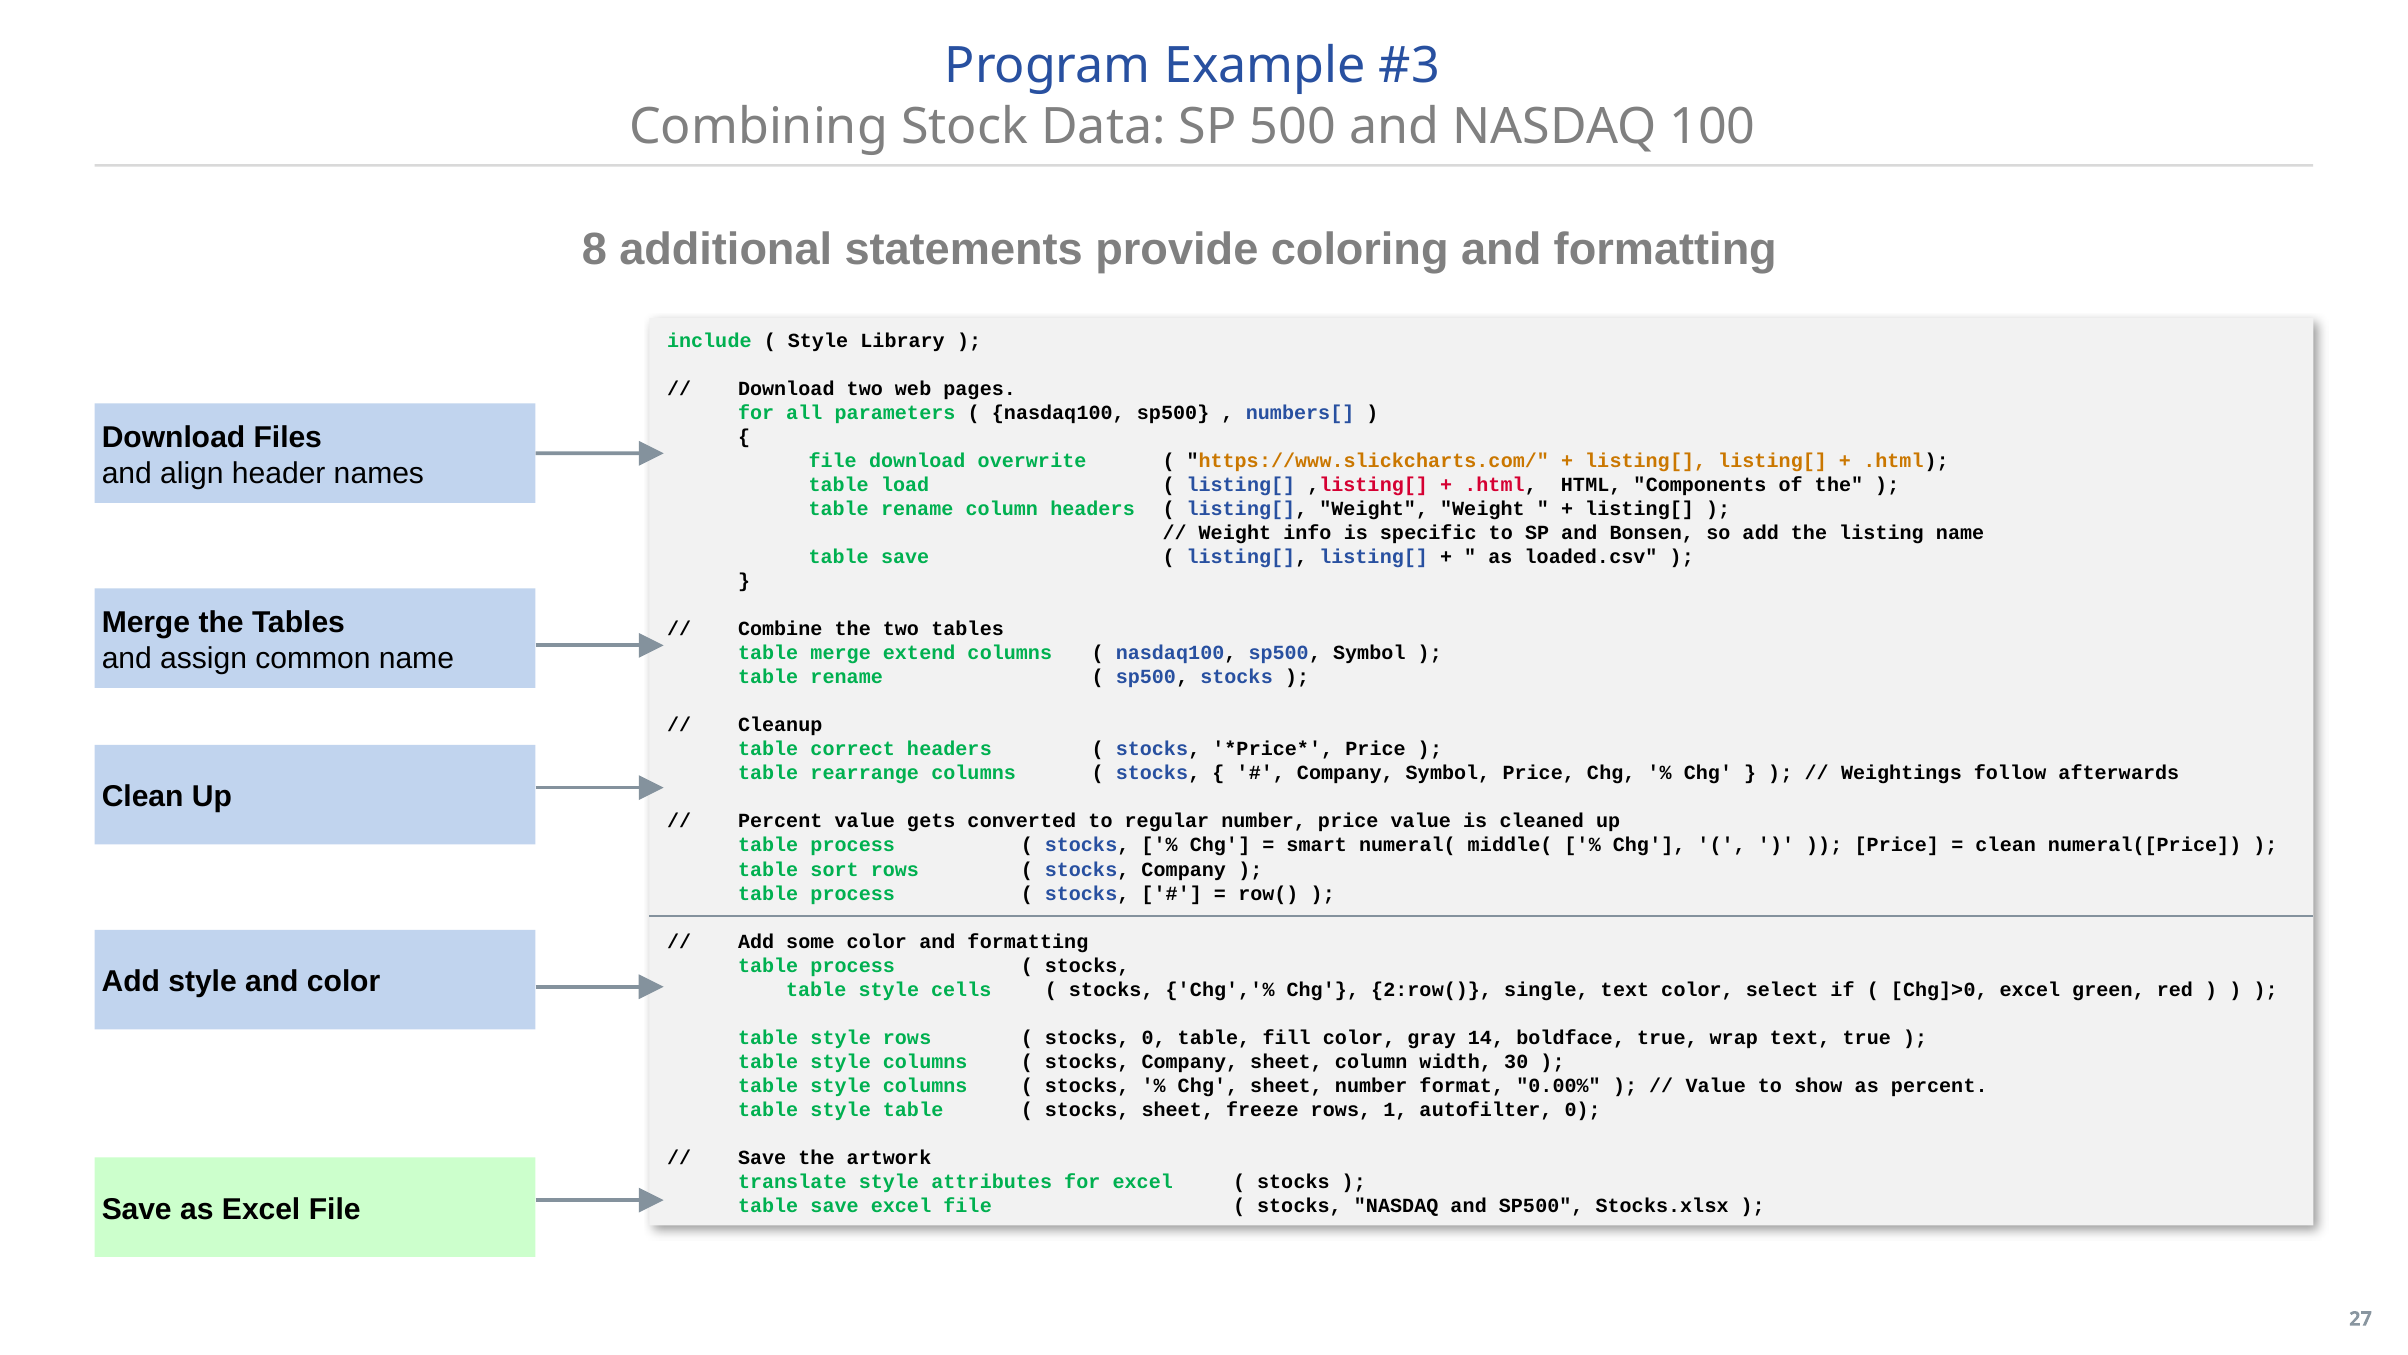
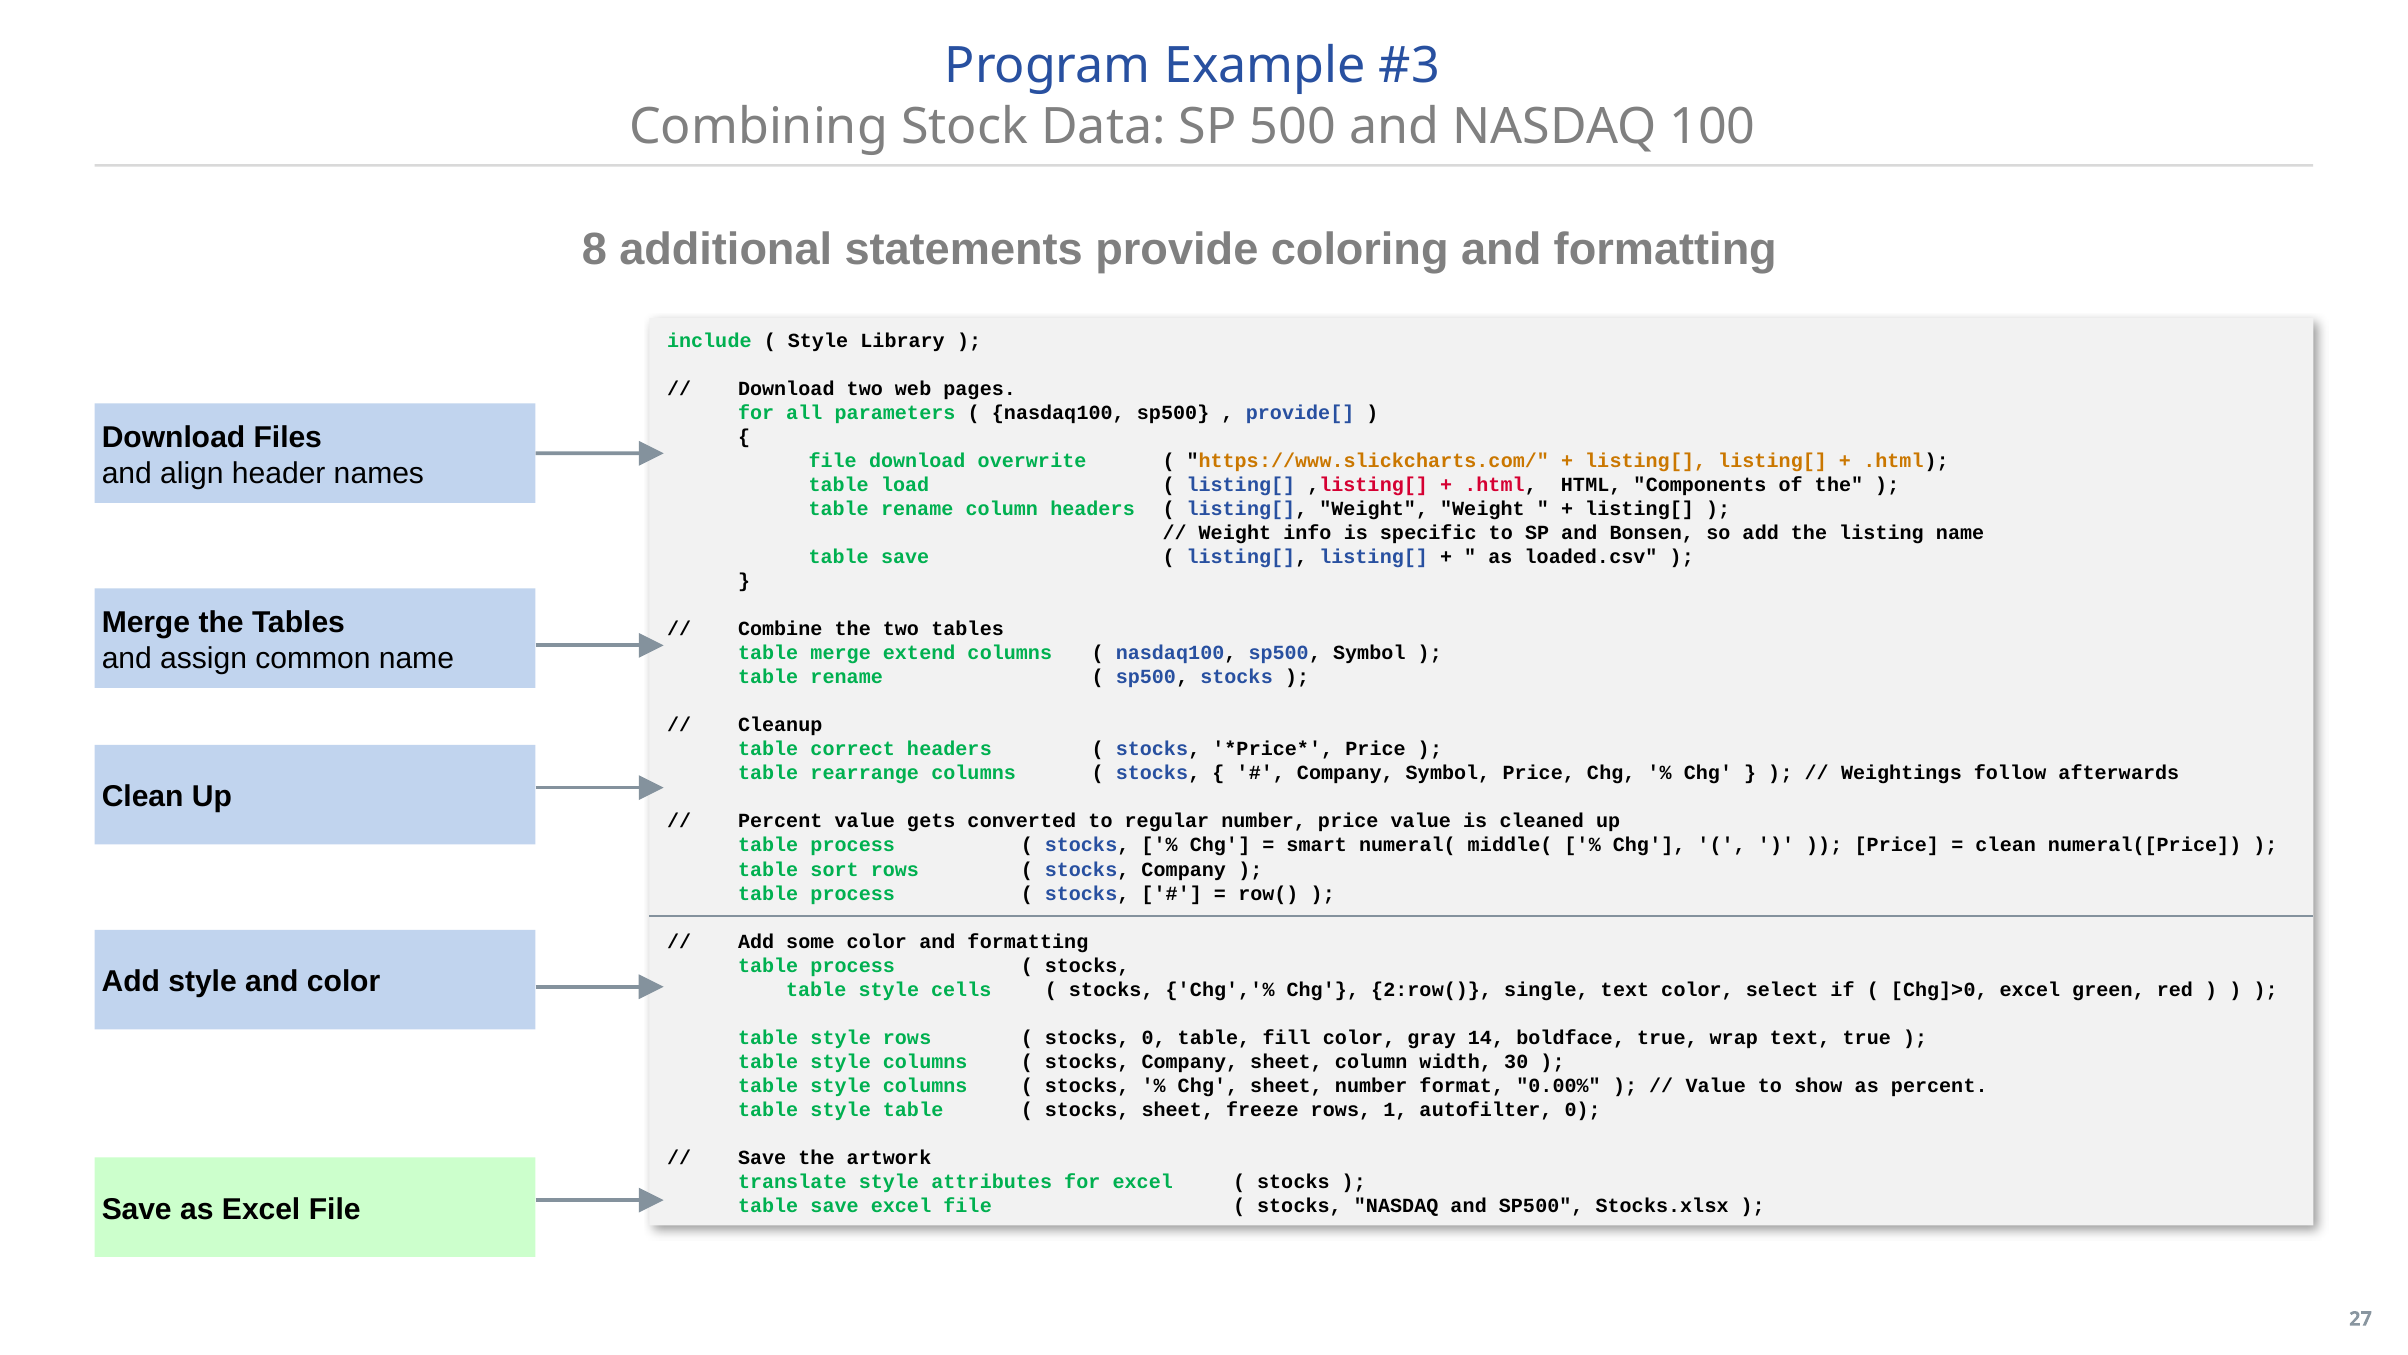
numbers[: numbers[ -> provide[
